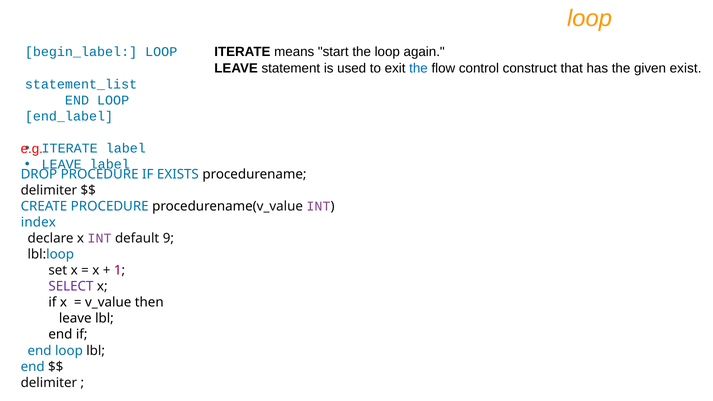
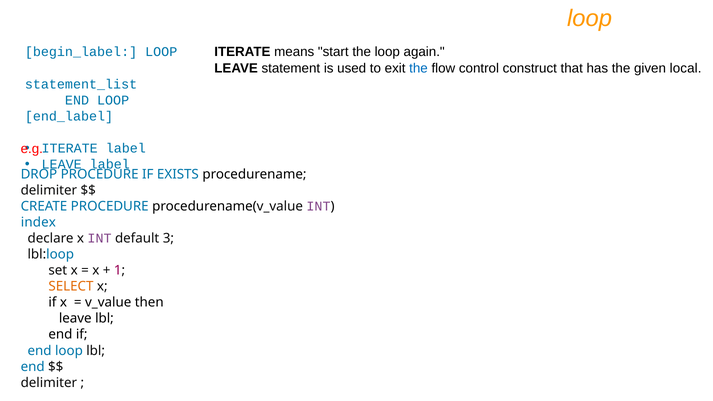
exist: exist -> local
9: 9 -> 3
SELECT colour: purple -> orange
